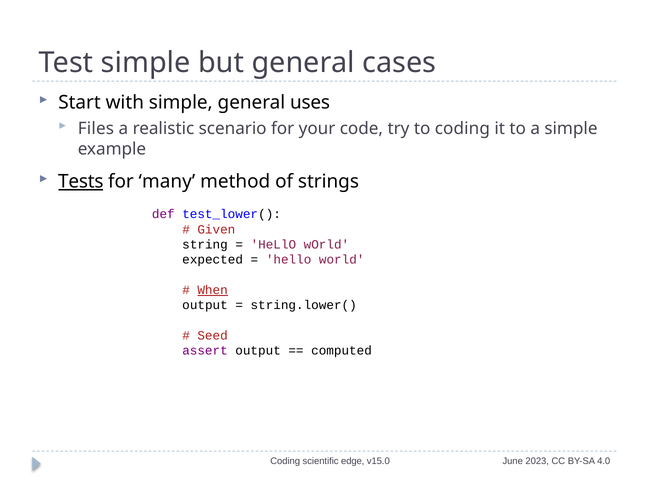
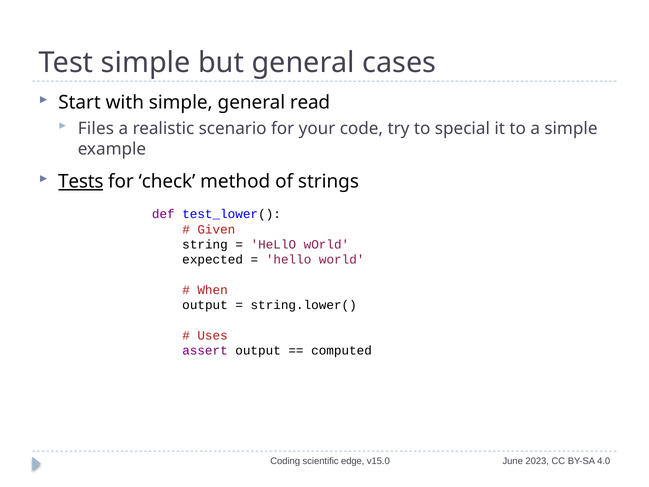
uses: uses -> read
to coding: coding -> special
many: many -> check
When underline: present -> none
Seed: Seed -> Uses
